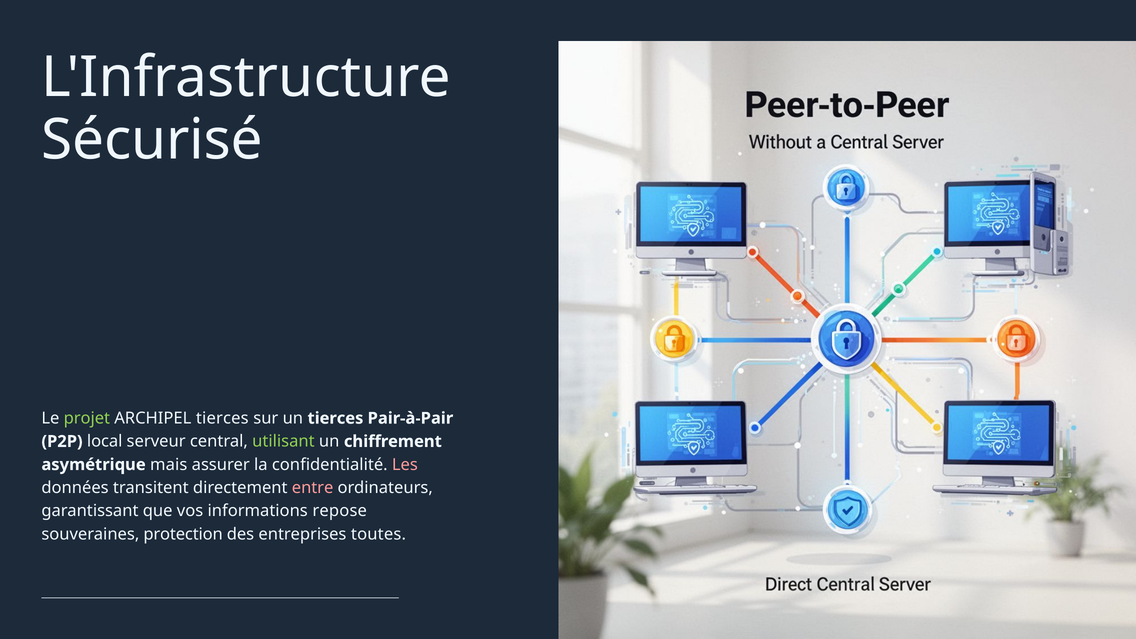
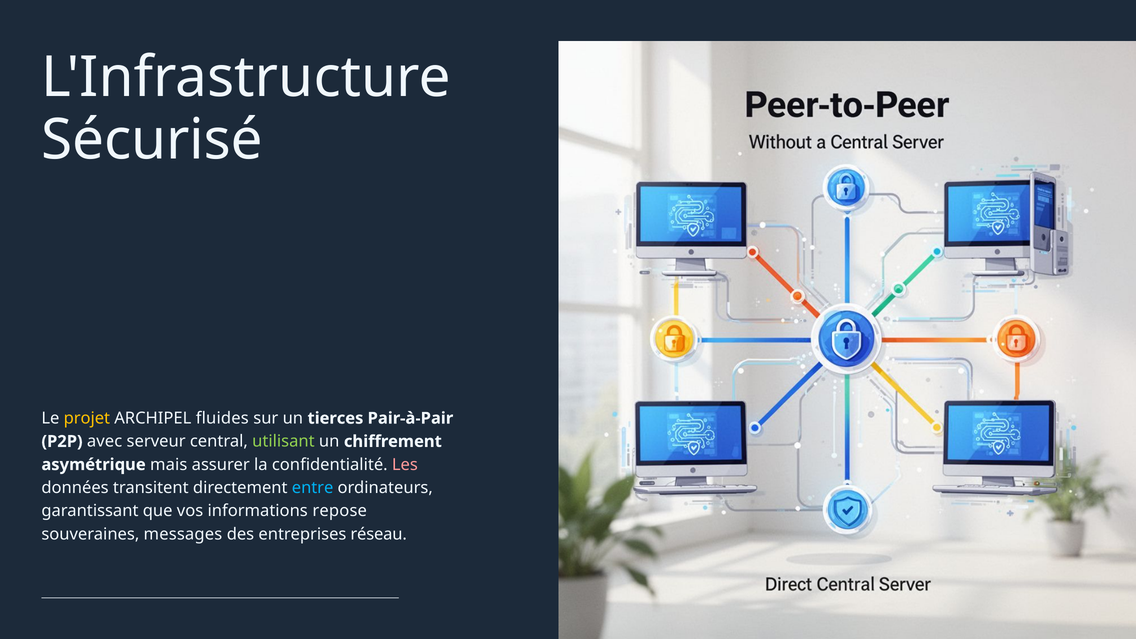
projet colour: light green -> yellow
ARCHIPEL tierces: tierces -> fluides
local: local -> avec
entre colour: pink -> light blue
protection: protection -> messages
toutes: toutes -> réseau
